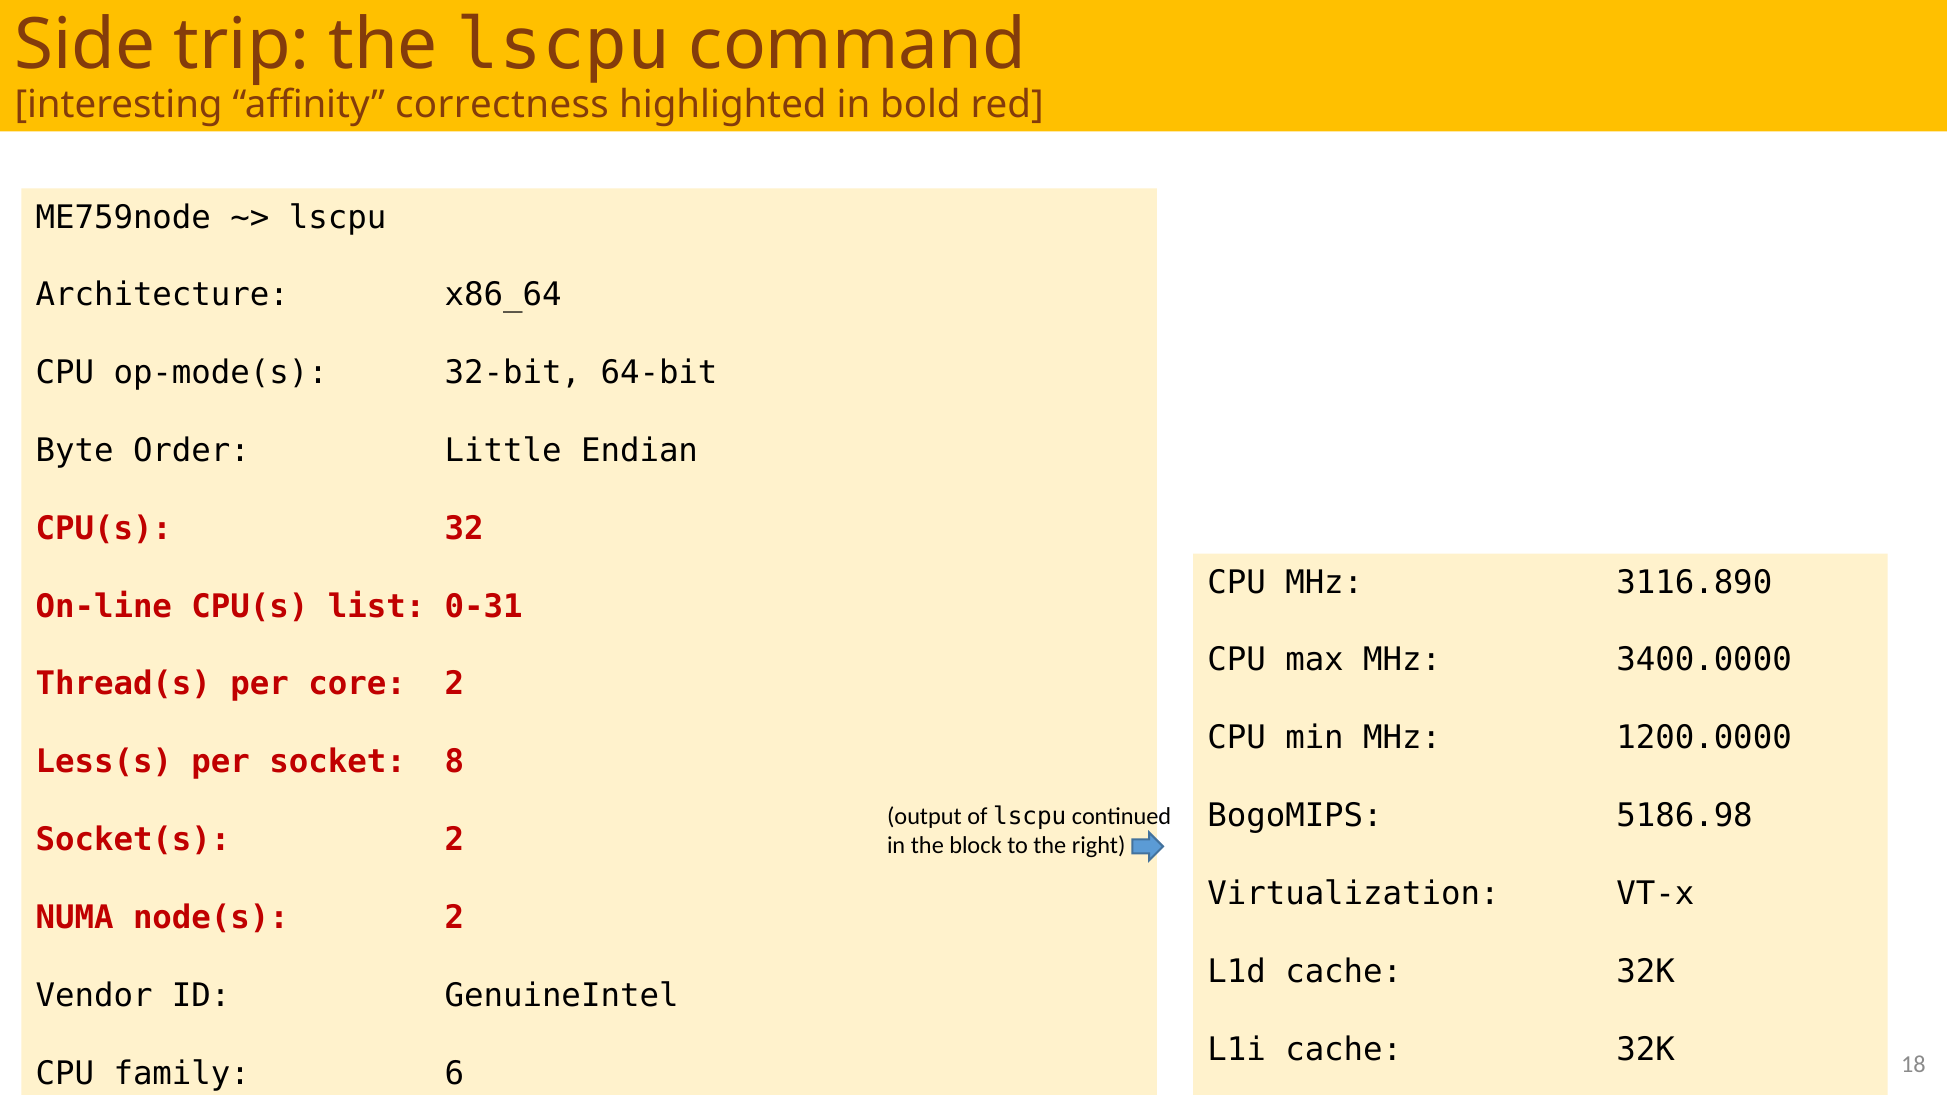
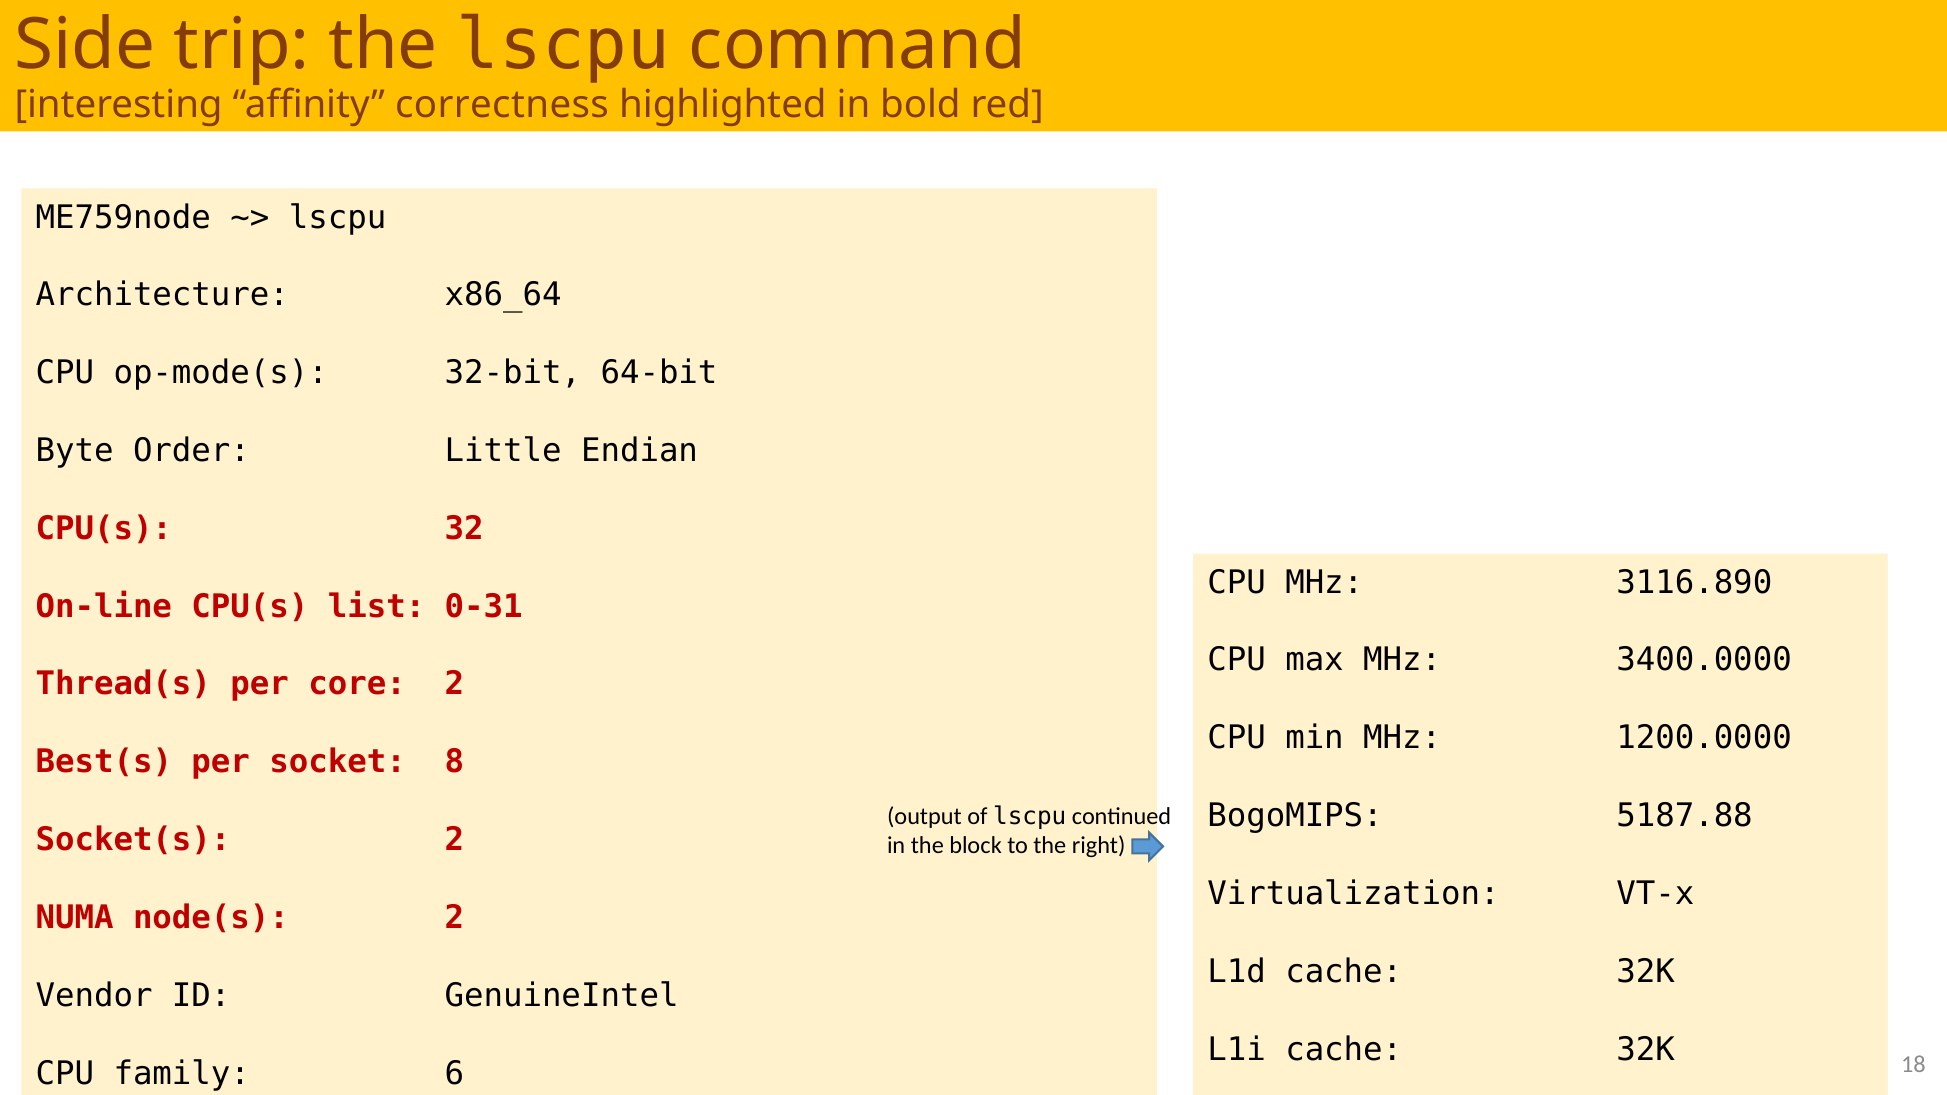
Less(s: Less(s -> Best(s
5186.98: 5186.98 -> 5187.88
